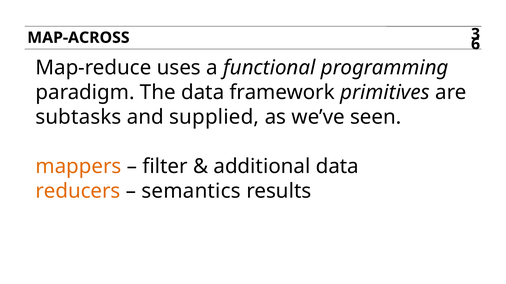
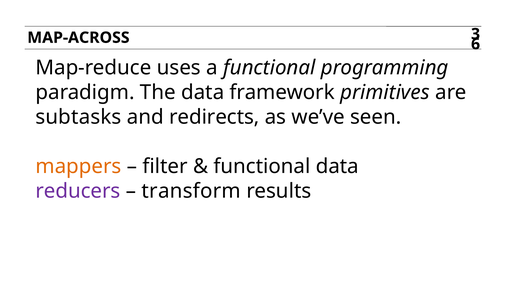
supplied: supplied -> redirects
additional at (262, 167): additional -> functional
reducers colour: orange -> purple
semantics: semantics -> transform
